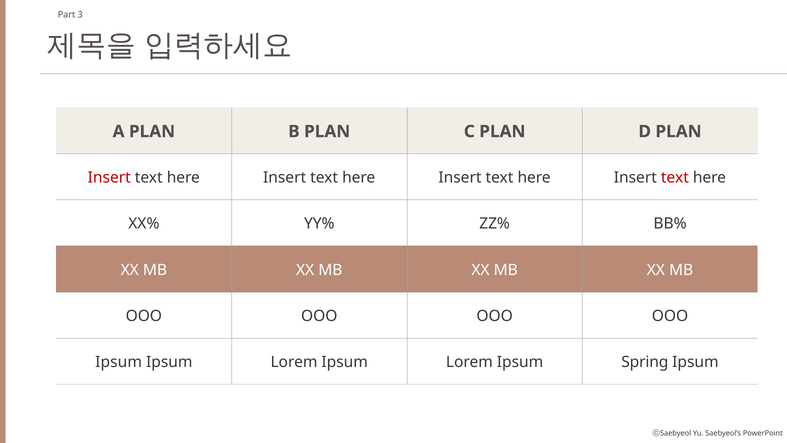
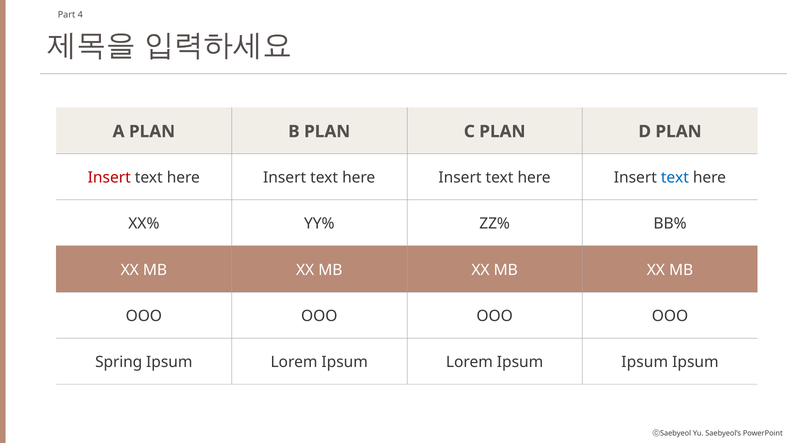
3: 3 -> 4
text at (675, 177) colour: red -> blue
Ipsum at (119, 362): Ipsum -> Spring
Lorem Ipsum Spring: Spring -> Ipsum
